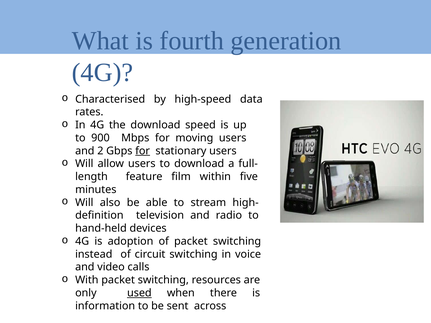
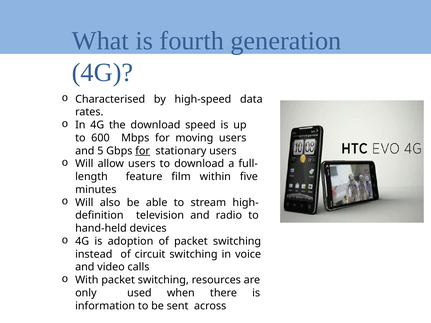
900: 900 -> 600
2: 2 -> 5
used underline: present -> none
